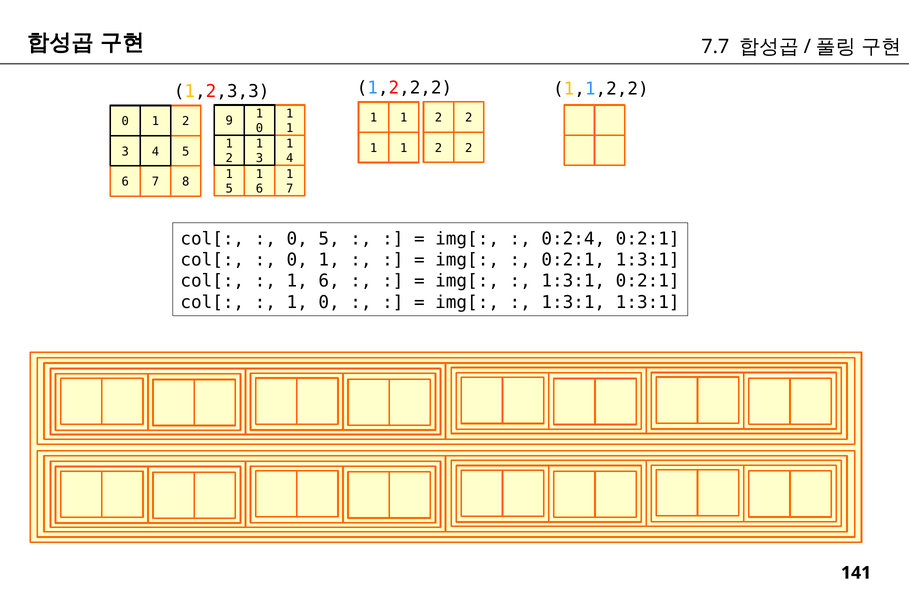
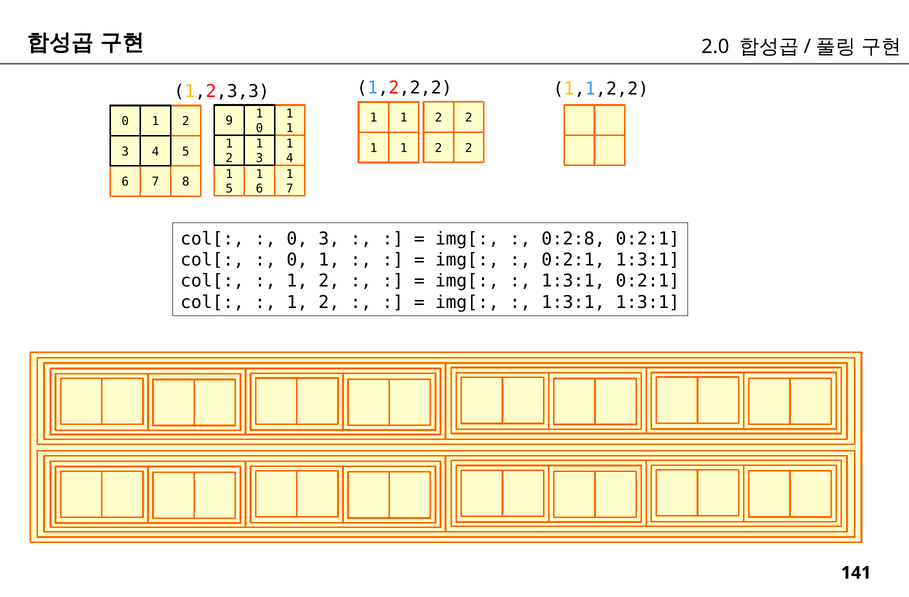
7.7: 7.7 -> 2.0
0 5: 5 -> 3
0:2:4: 0:2:4 -> 0:2:8
6 at (329, 281): 6 -> 2
0 at (329, 302): 0 -> 2
